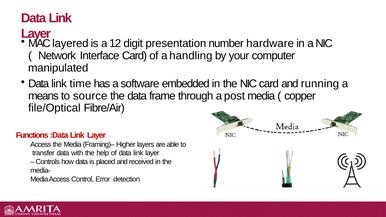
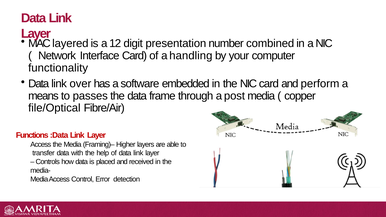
hardware: hardware -> combined
manipulated: manipulated -> functionality
time: time -> over
running: running -> perform
source: source -> passes
